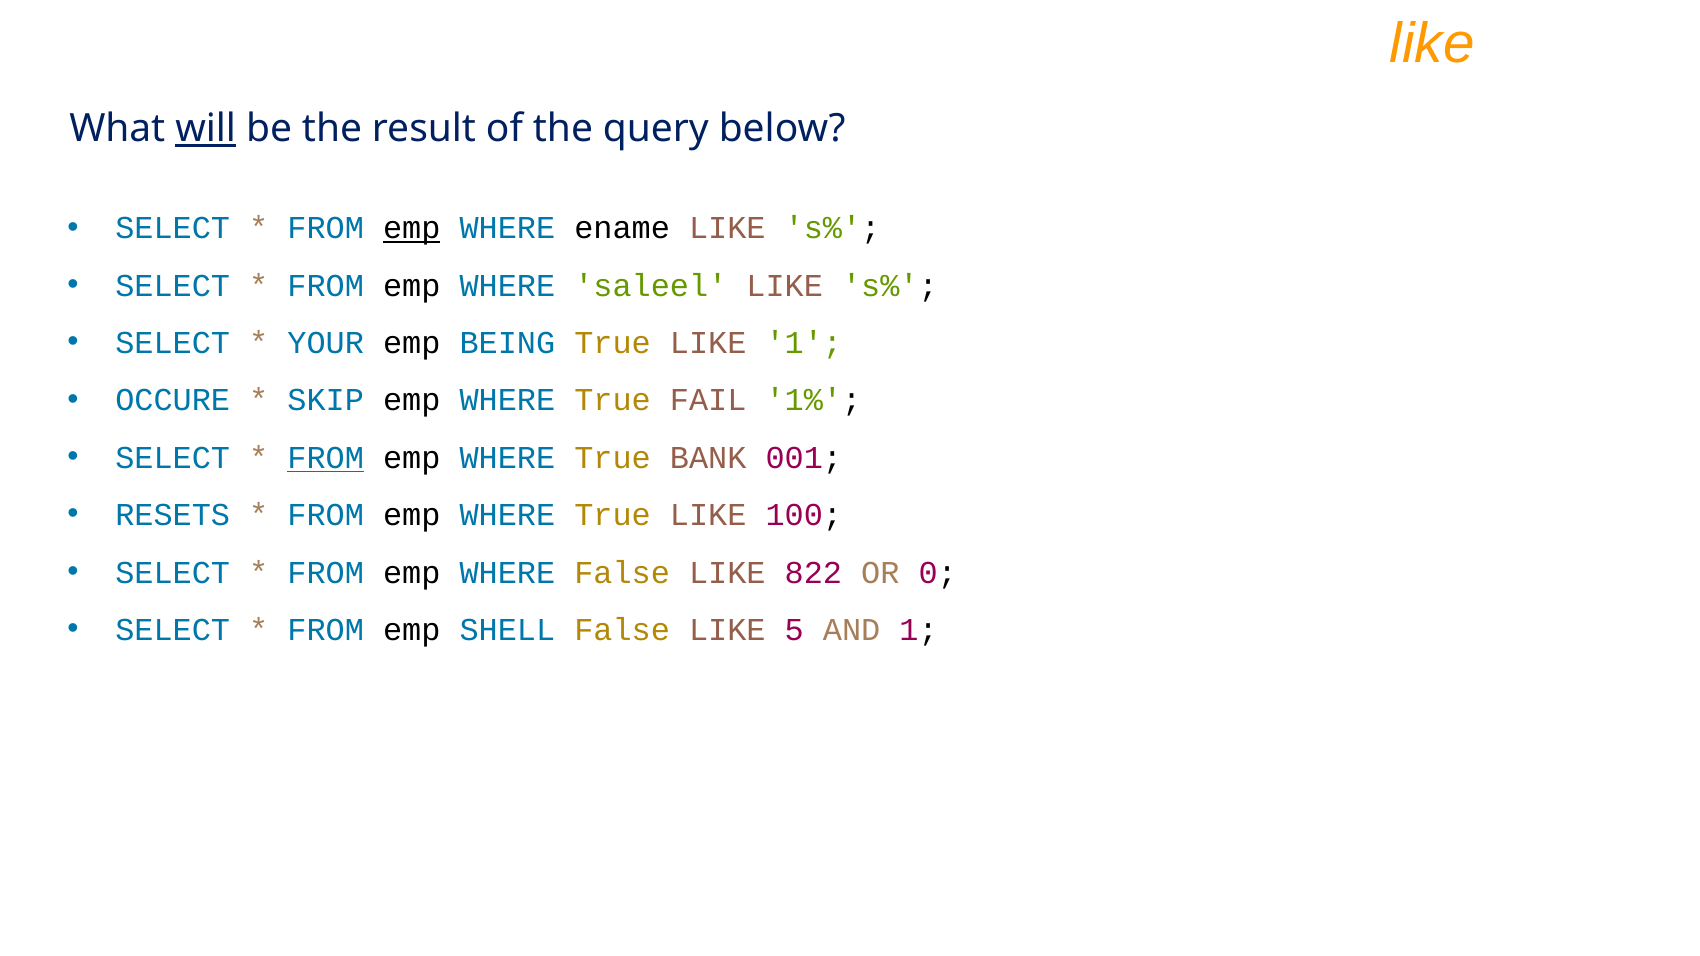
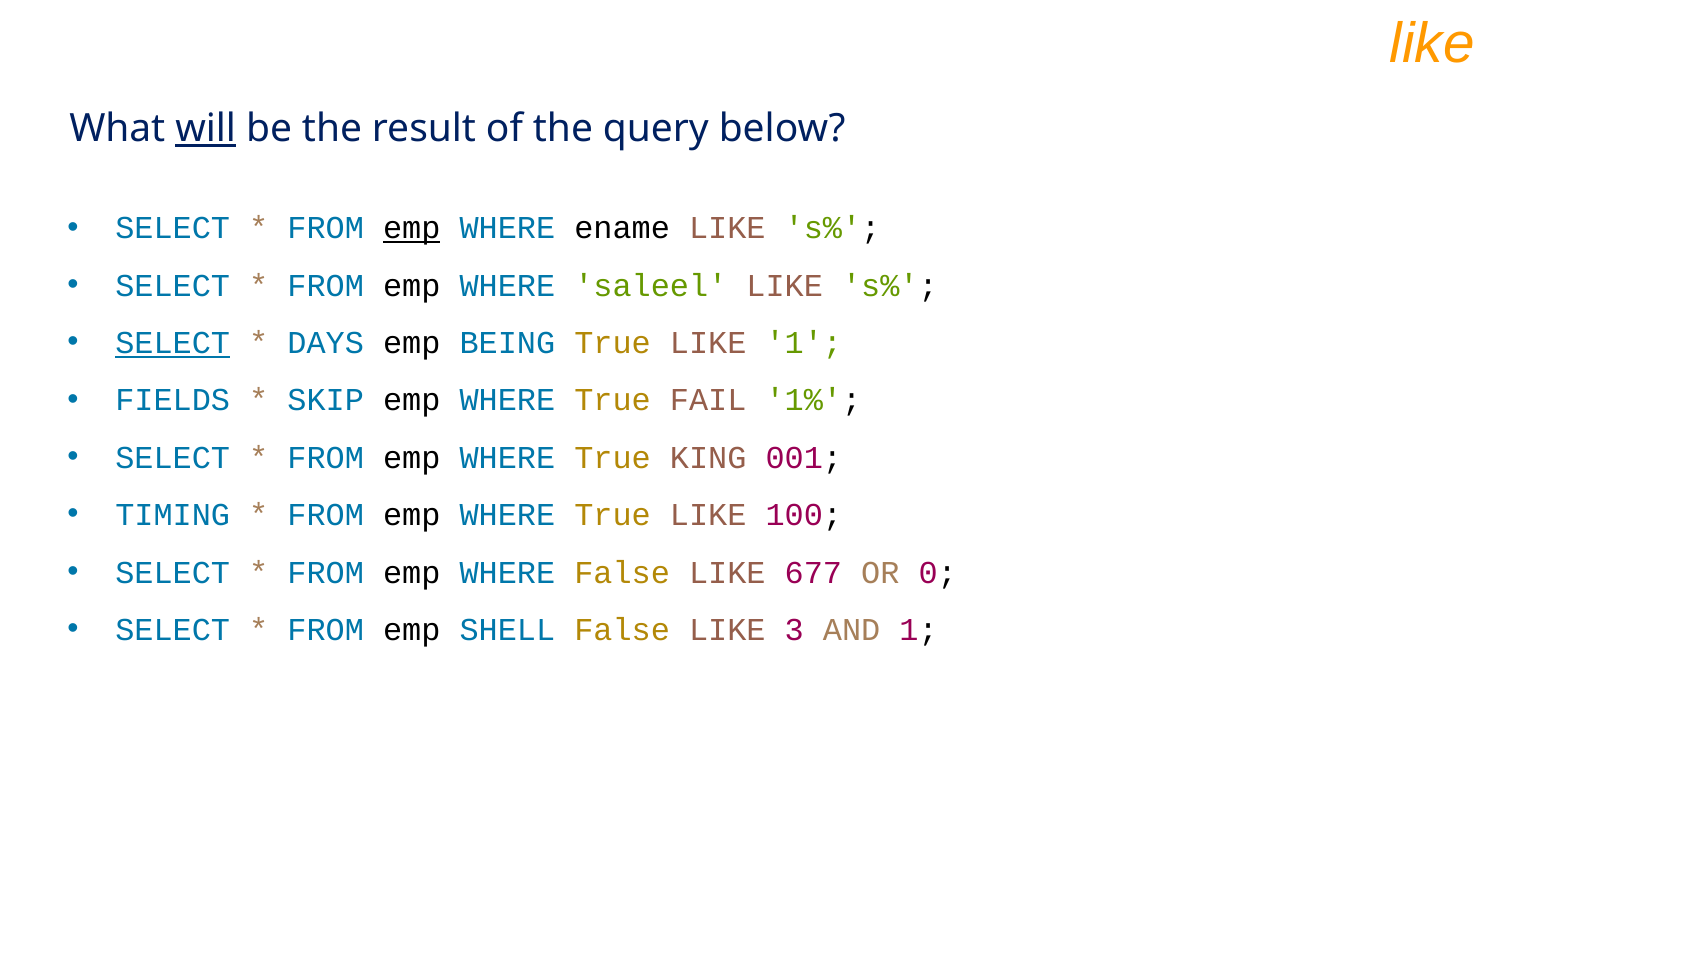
SELECT at (173, 343) underline: none -> present
YOUR: YOUR -> DAYS
OCCURE: OCCURE -> FIELDS
FROM at (326, 458) underline: present -> none
BANK: BANK -> KING
RESETS: RESETS -> TIMING
822: 822 -> 677
5: 5 -> 3
